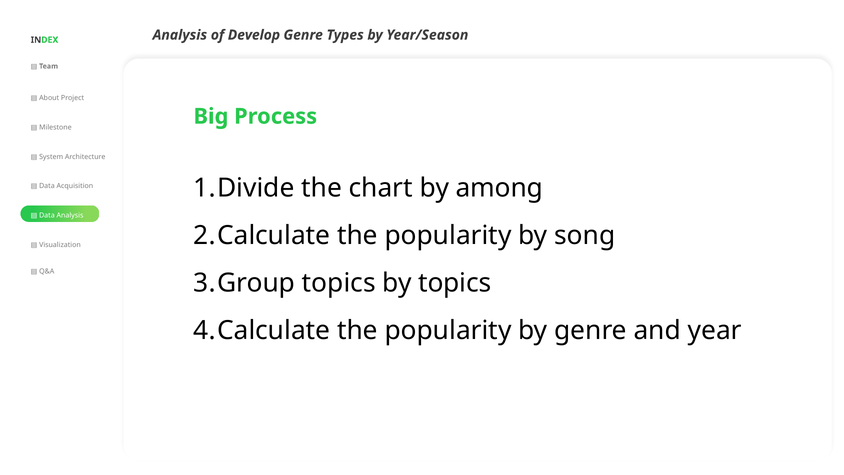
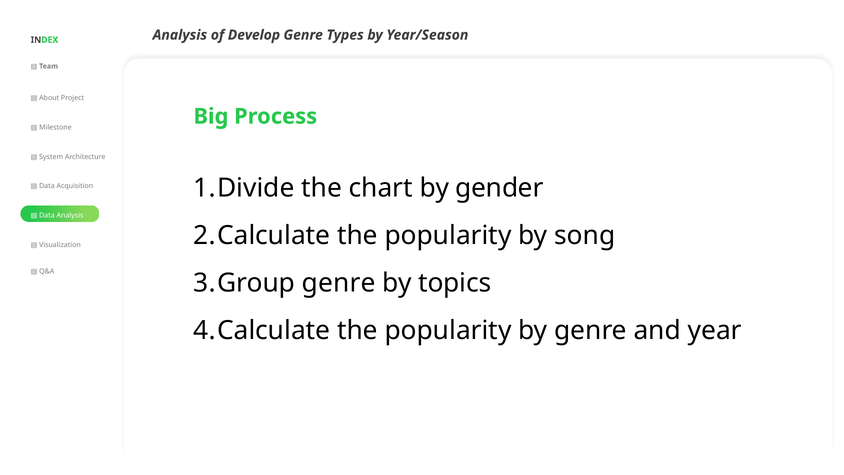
among: among -> gender
topics at (339, 283): topics -> genre
